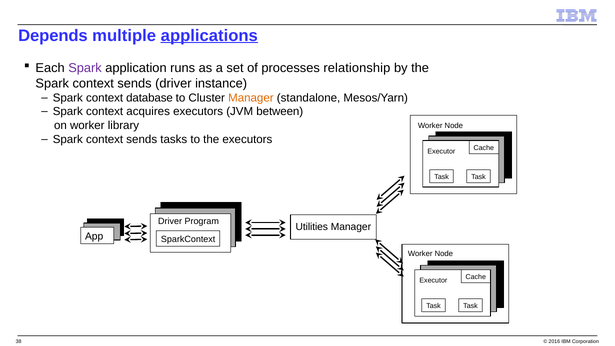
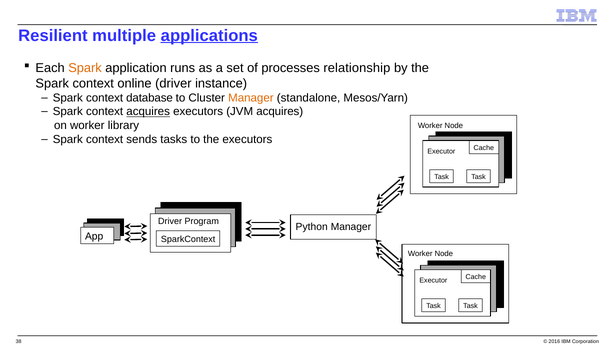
Depends: Depends -> Resilient
Spark at (85, 68) colour: purple -> orange
sends at (135, 83): sends -> online
acquires at (148, 112) underline: none -> present
JVM between: between -> acquires
Utilities: Utilities -> Python
